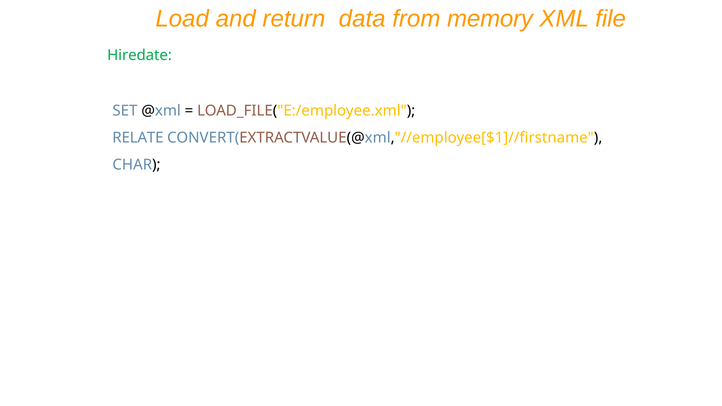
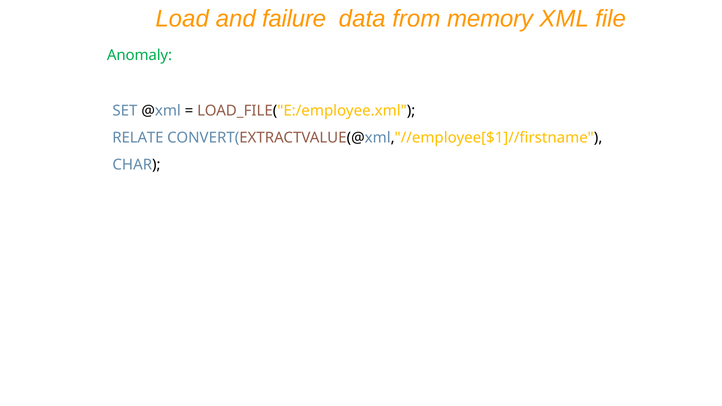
return: return -> failure
Hiredate: Hiredate -> Anomaly
